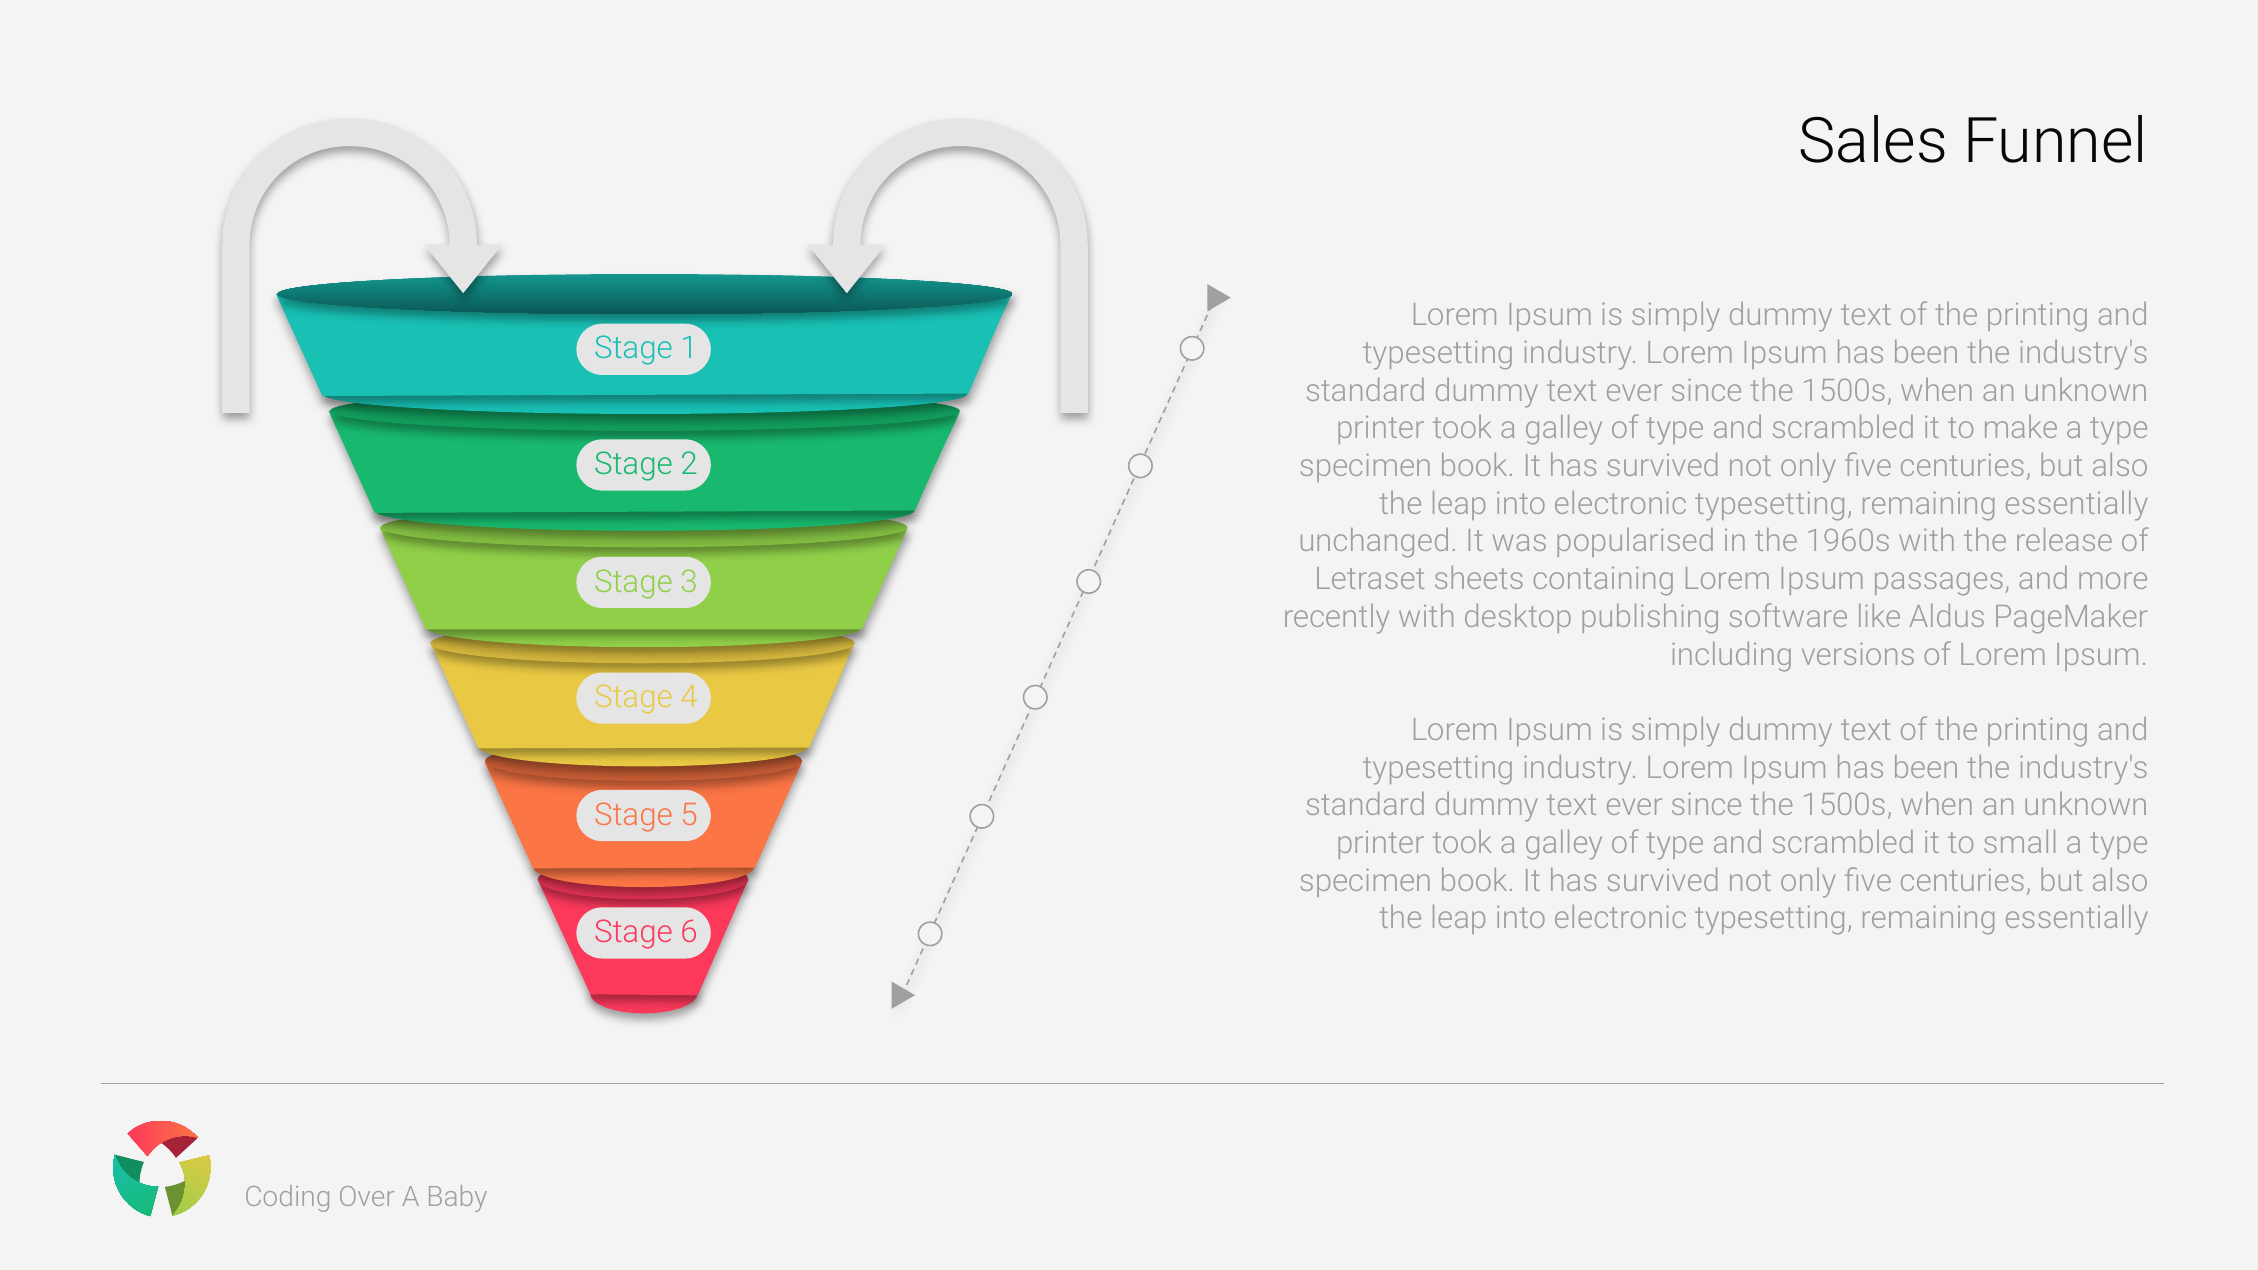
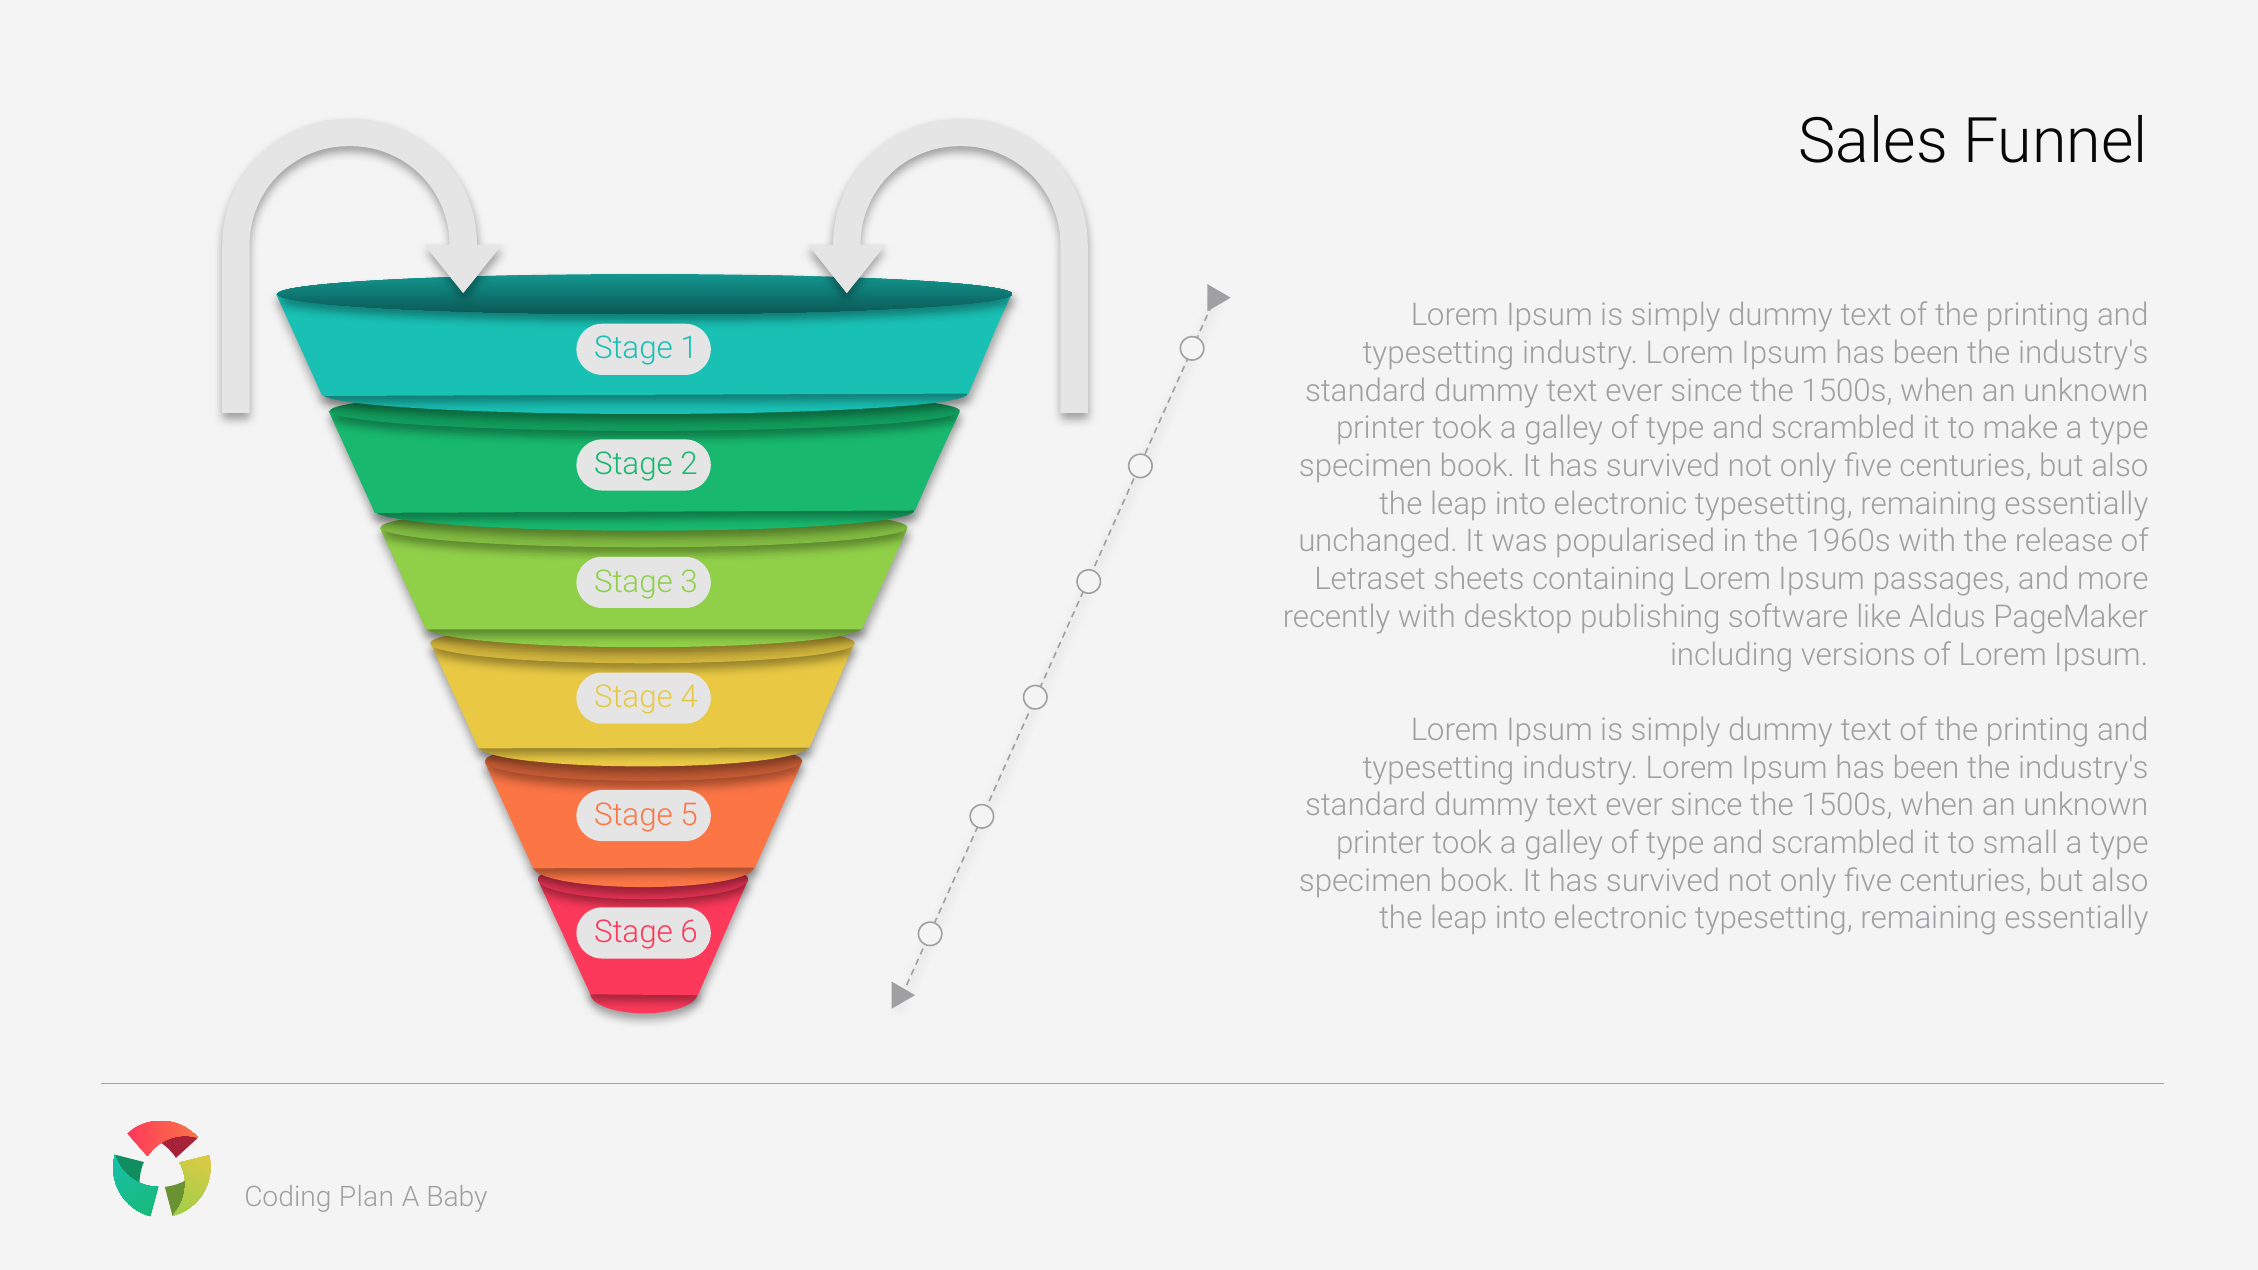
Over: Over -> Plan
